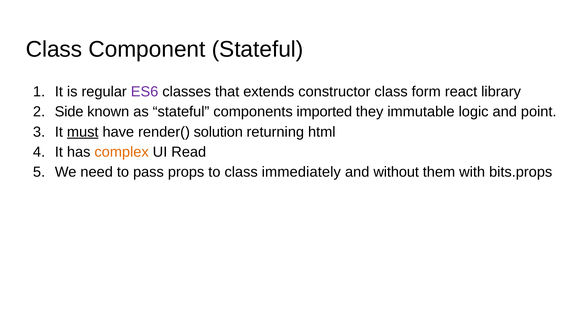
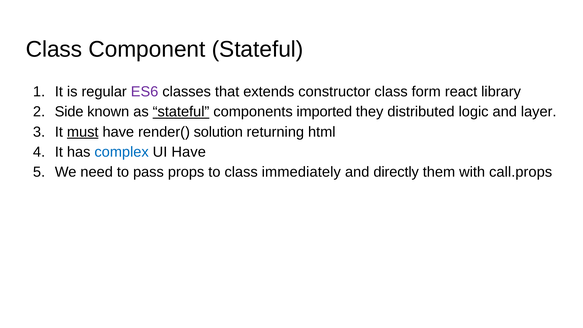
stateful at (181, 112) underline: none -> present
immutable: immutable -> distributed
point: point -> layer
complex colour: orange -> blue
UI Read: Read -> Have
without: without -> directly
bits.props: bits.props -> call.props
